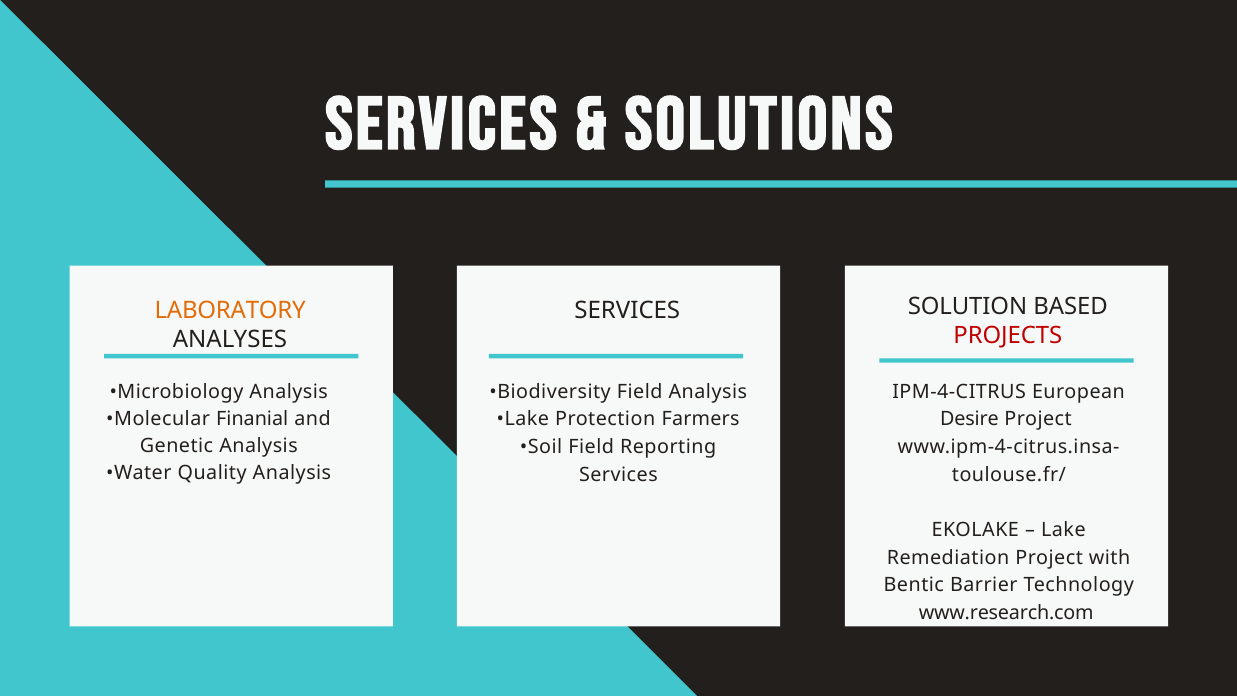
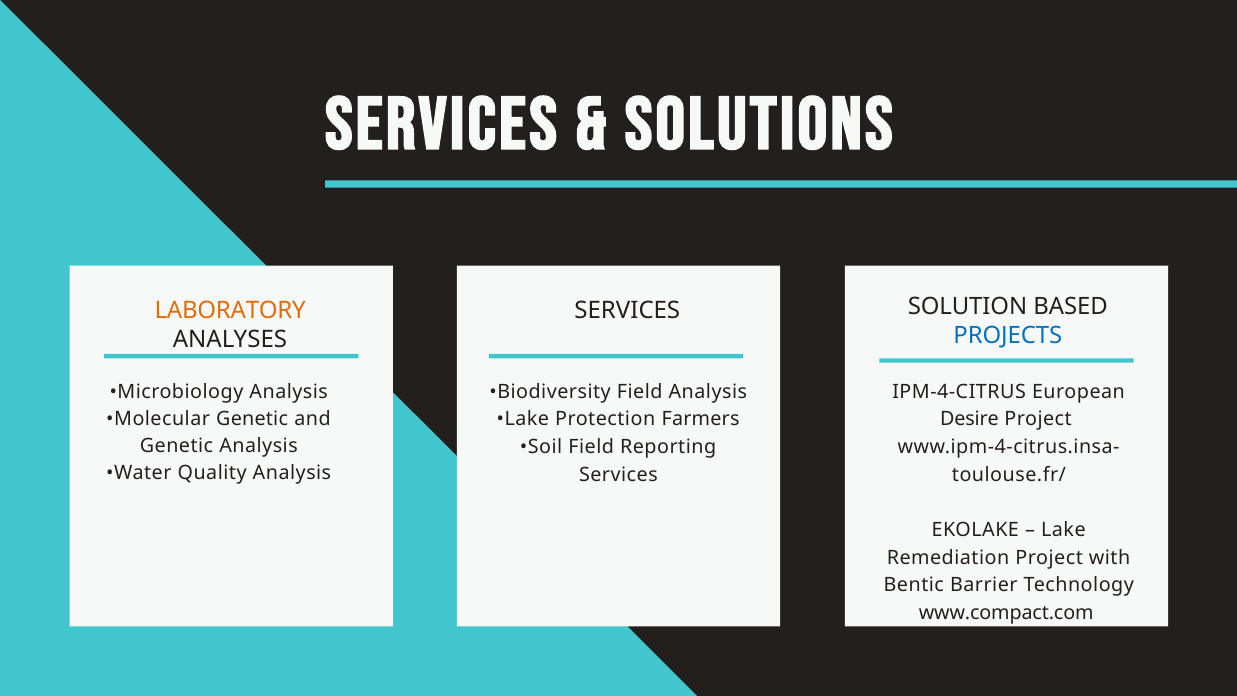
PROJECTS colour: red -> blue
Molecular Finanial: Finanial -> Genetic
www.research.com: www.research.com -> www.compact.com
